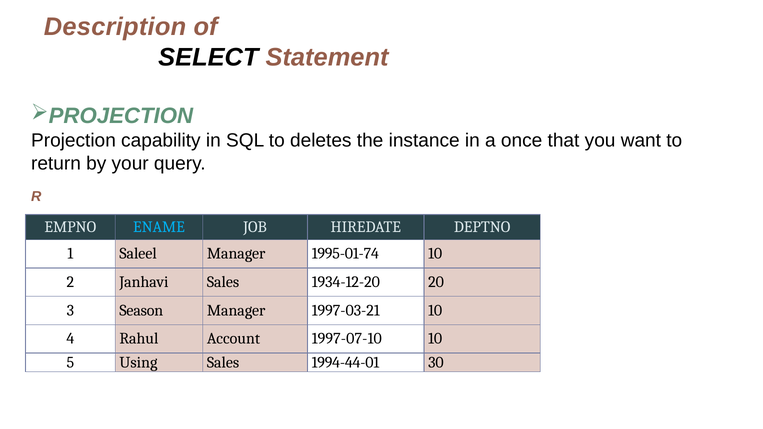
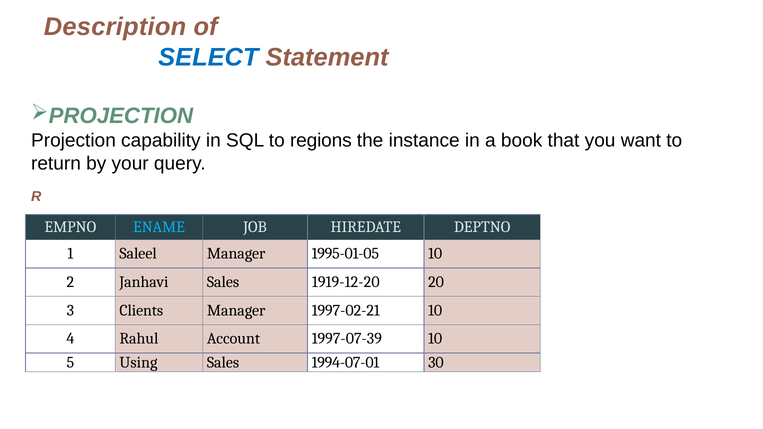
SELECT colour: black -> blue
deletes: deletes -> regions
once: once -> book
1995-01-74: 1995-01-74 -> 1995-01-05
1934-12-20: 1934-12-20 -> 1919-12-20
Season: Season -> Clients
1997-03-21: 1997-03-21 -> 1997-02-21
1997-07-10: 1997-07-10 -> 1997-07-39
1994-44-01: 1994-44-01 -> 1994-07-01
